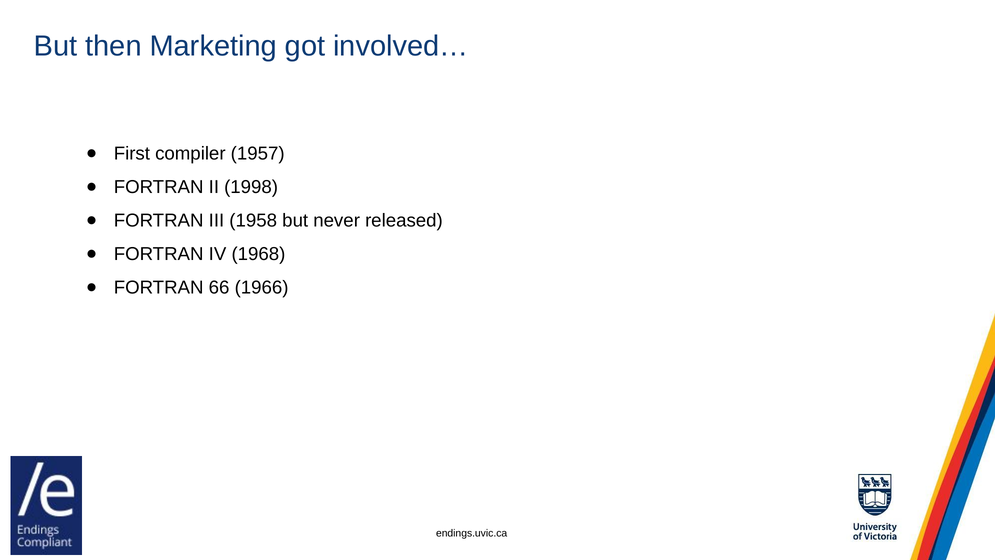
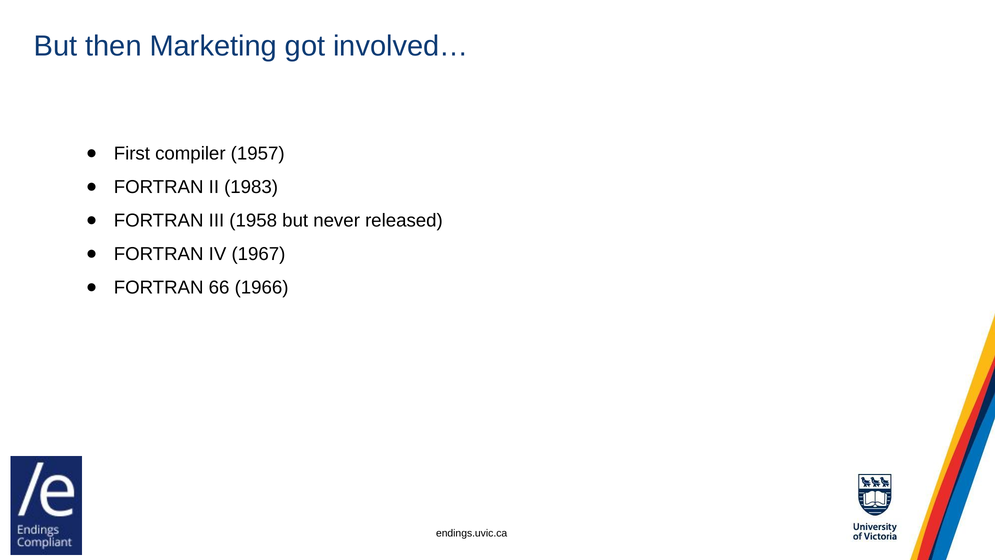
1998: 1998 -> 1983
1968: 1968 -> 1967
